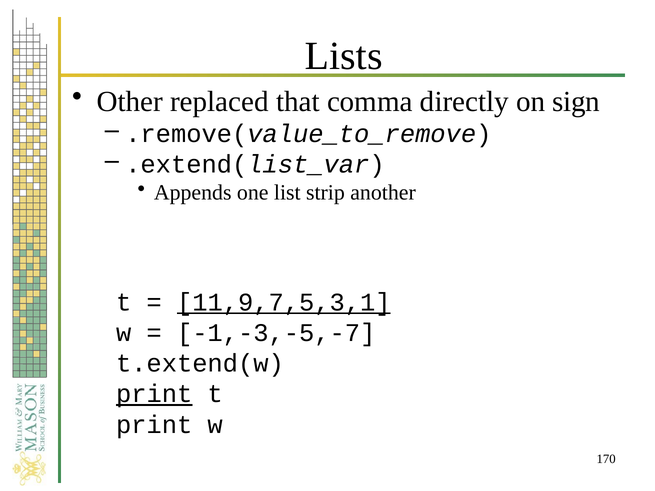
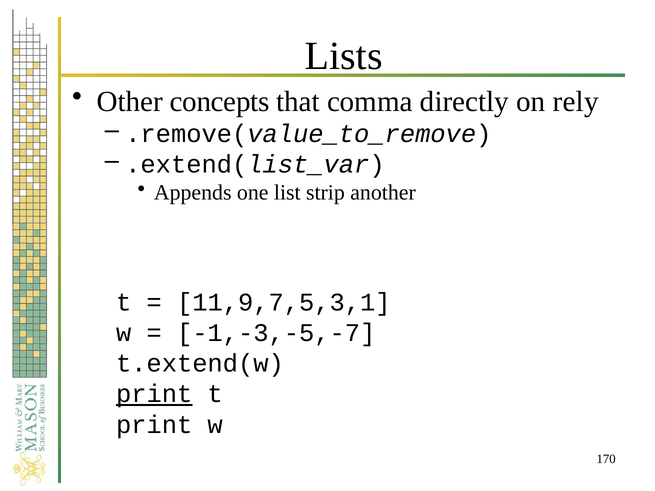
replaced: replaced -> concepts
sign: sign -> rely
11,9,7,5,3,1 underline: present -> none
